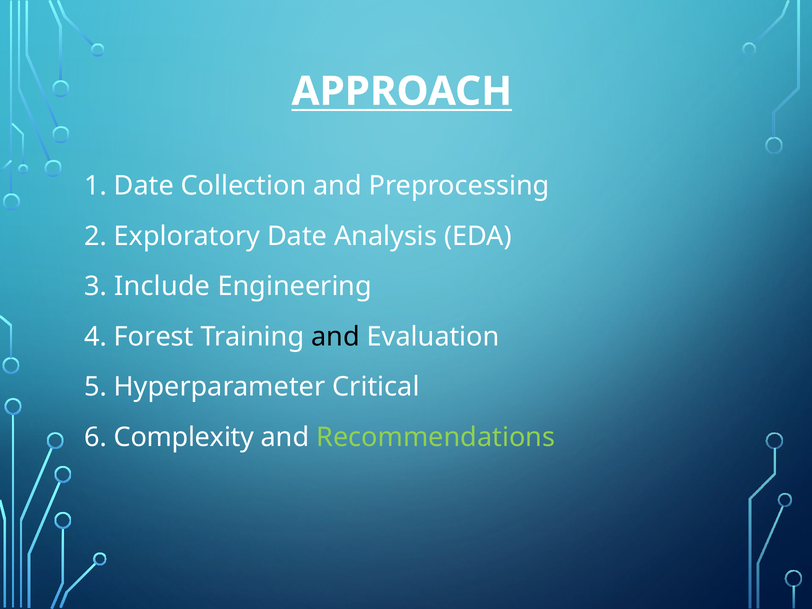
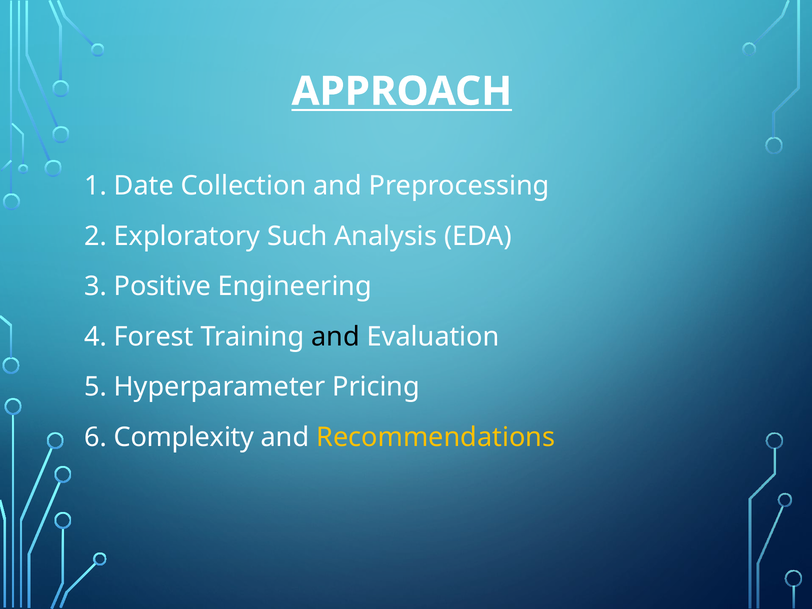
Exploratory Date: Date -> Such
Include: Include -> Positive
Critical: Critical -> Pricing
Recommendations colour: light green -> yellow
